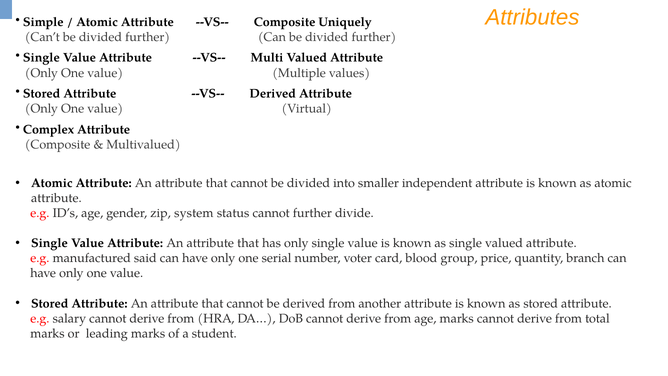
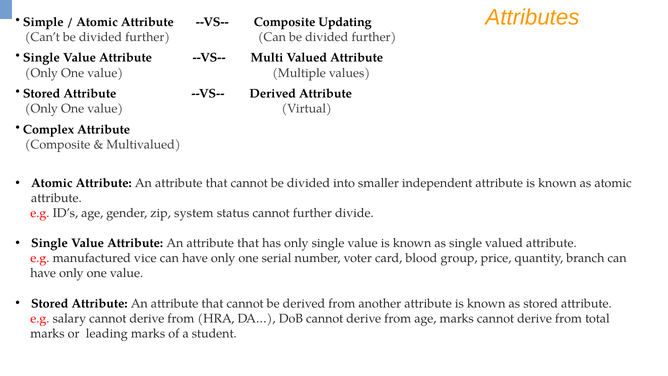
Uniquely: Uniquely -> Updating
said: said -> vice
